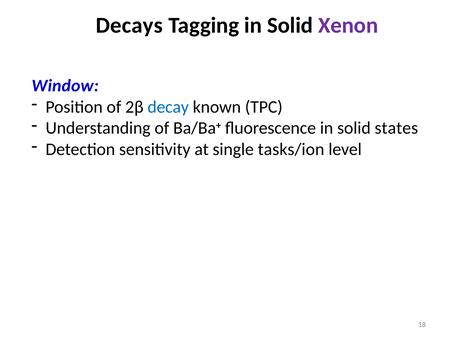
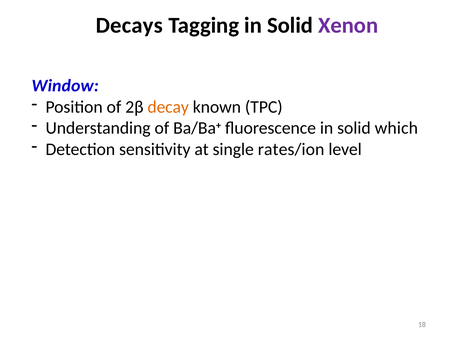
decay colour: blue -> orange
states: states -> which
tasks/ion: tasks/ion -> rates/ion
